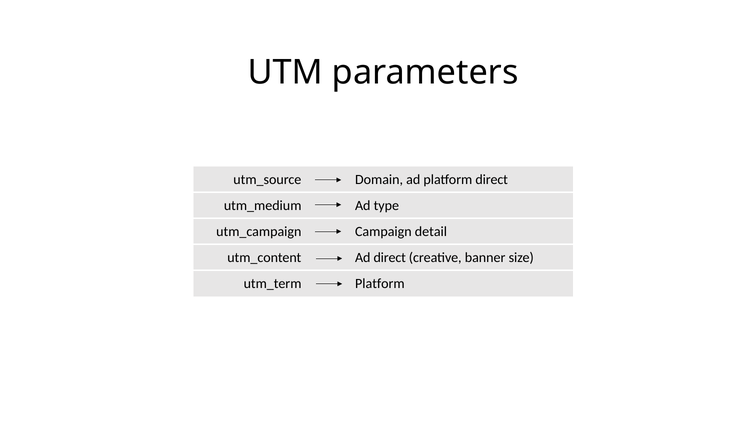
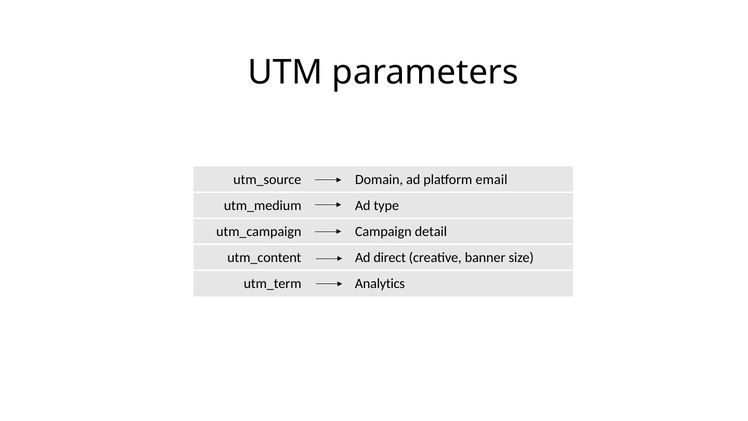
platform direct: direct -> email
Platform at (380, 283): Platform -> Analytics
